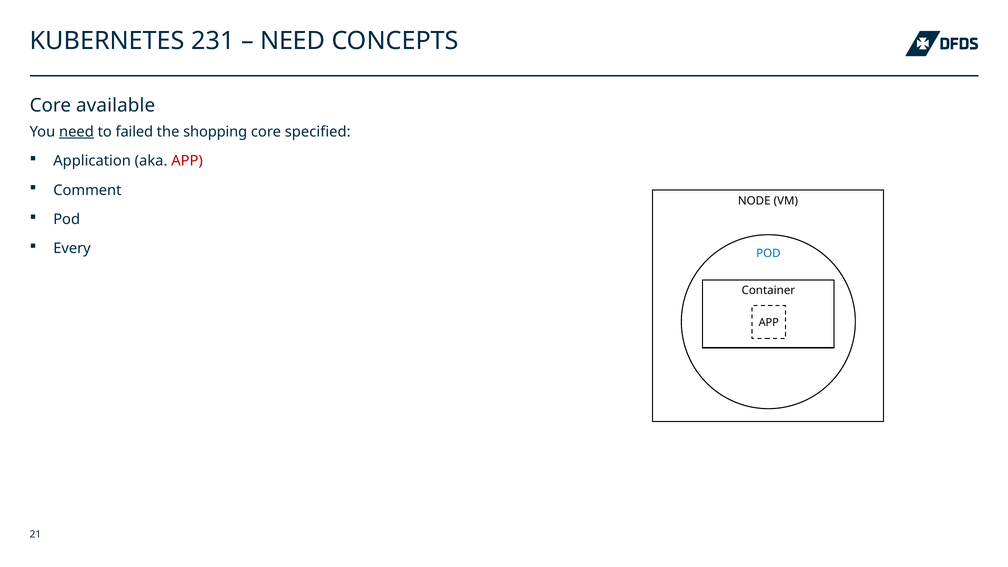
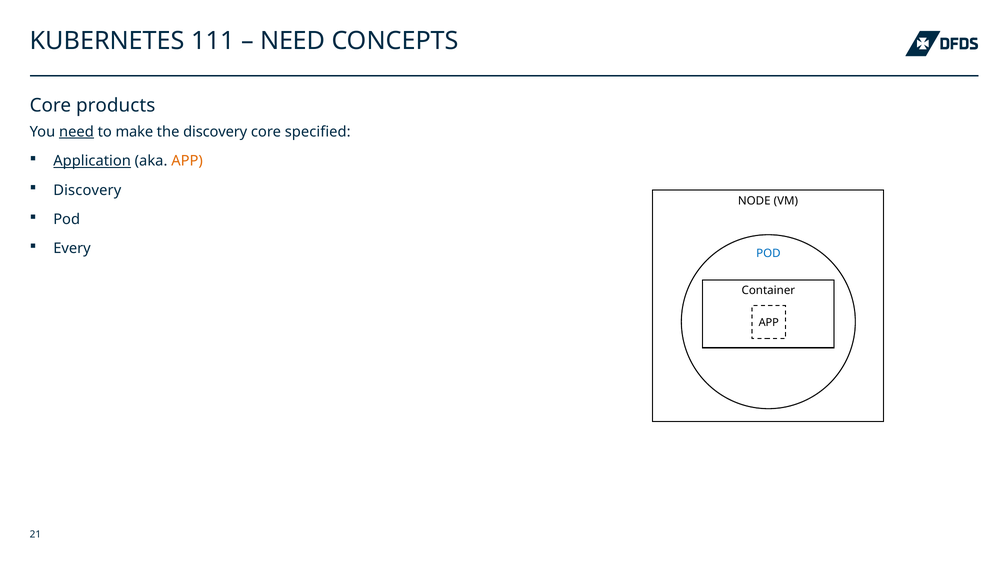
231: 231 -> 111
available: available -> products
failed: failed -> make
the shopping: shopping -> discovery
Application underline: none -> present
APP at (187, 161) colour: red -> orange
Comment at (87, 190): Comment -> Discovery
